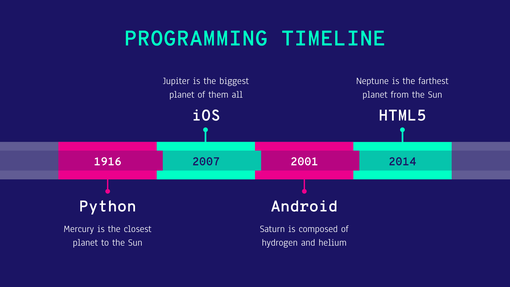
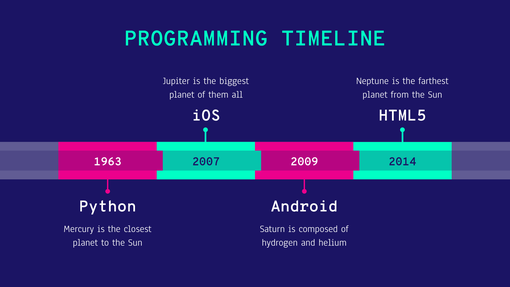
1916: 1916 -> 1963
2001: 2001 -> 2009
